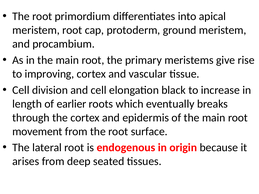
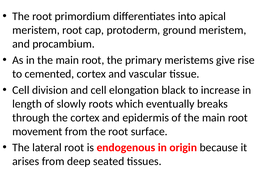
improving: improving -> cemented
earlier: earlier -> slowly
